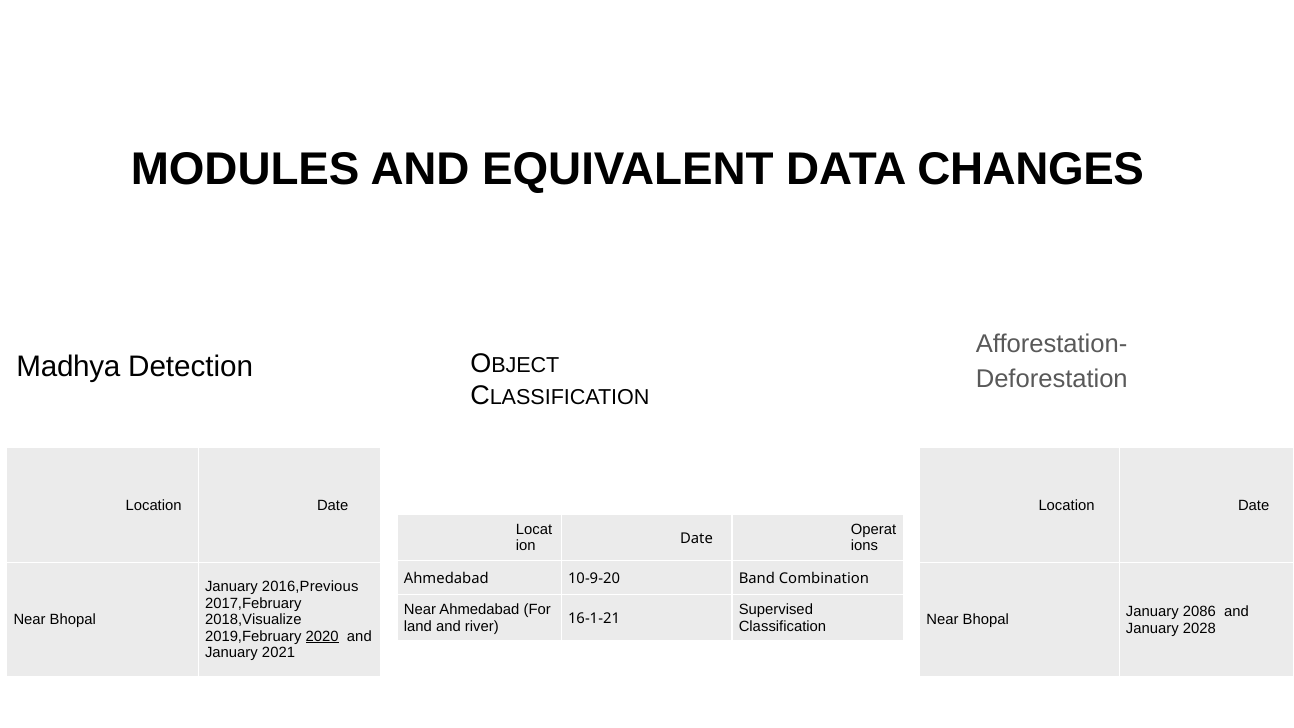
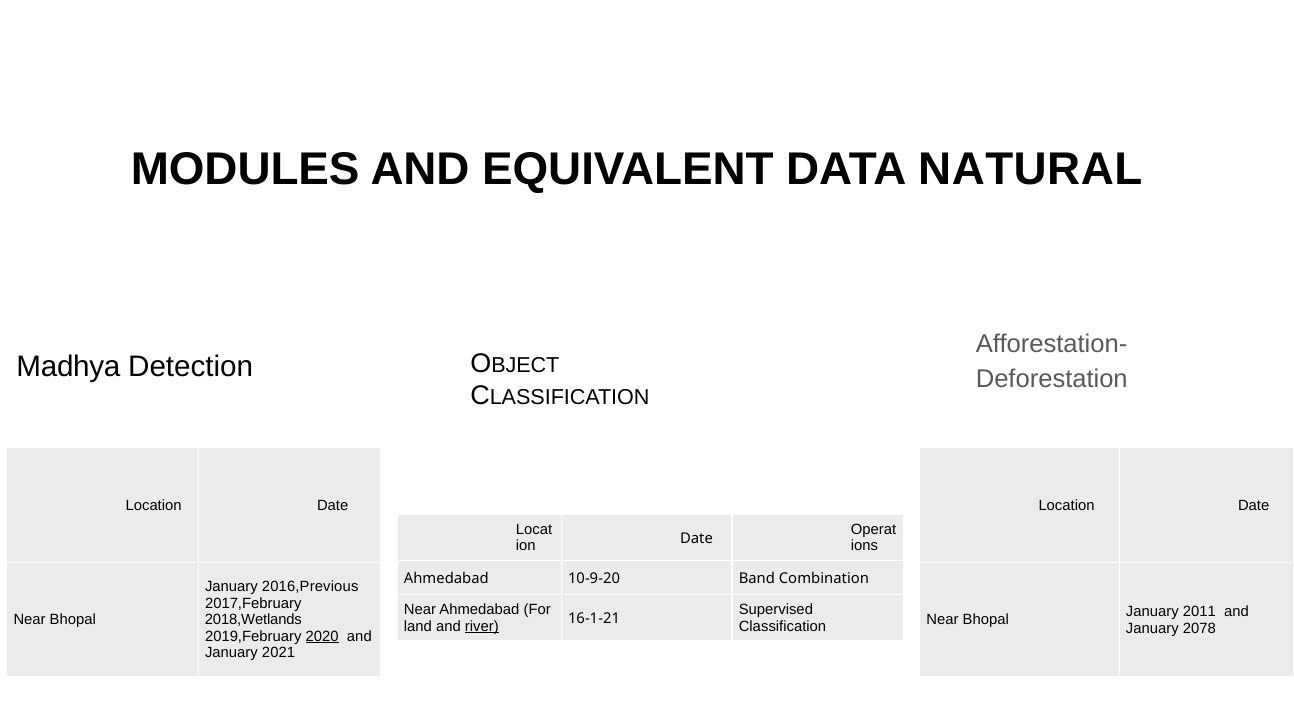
CHANGES: CHANGES -> NATURAL
2086: 2086 -> 2011
2018,Visualize: 2018,Visualize -> 2018,Wetlands
river underline: none -> present
2028: 2028 -> 2078
